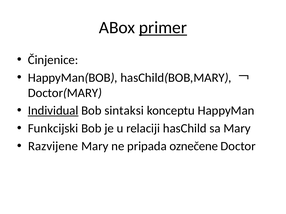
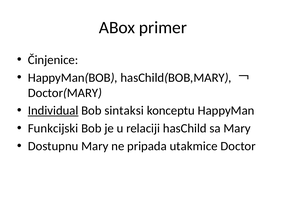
primer underline: present -> none
Razvijene: Razvijene -> Dostupnu
oznečene: oznečene -> utakmice
